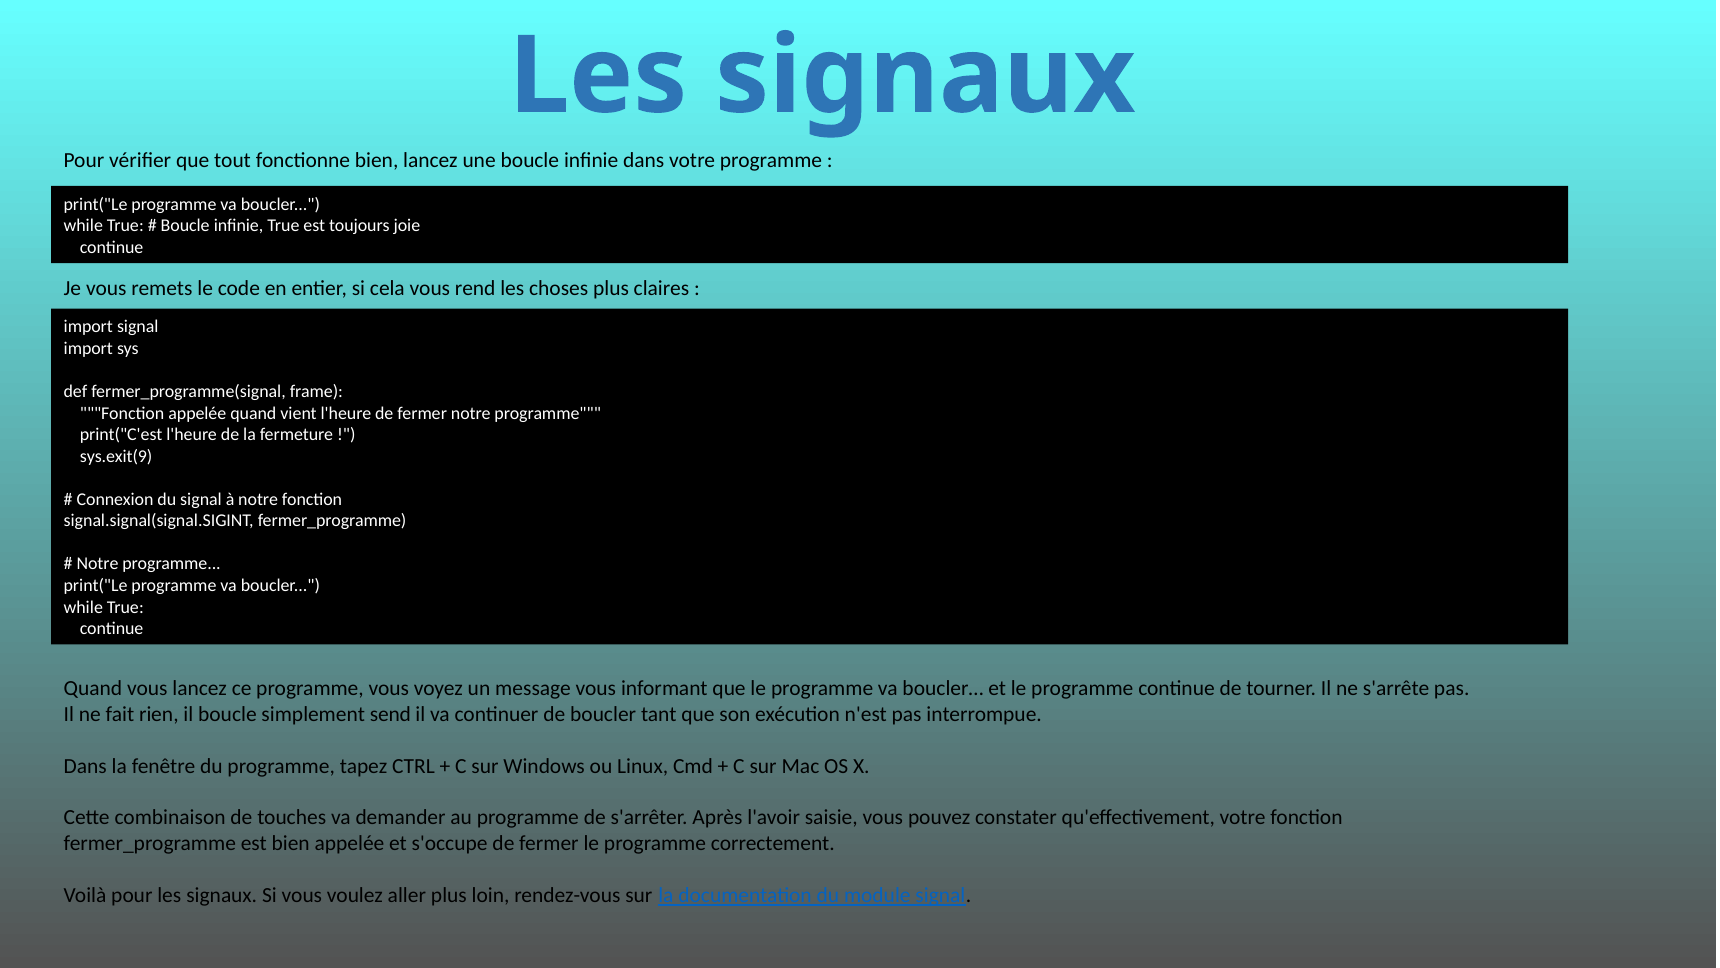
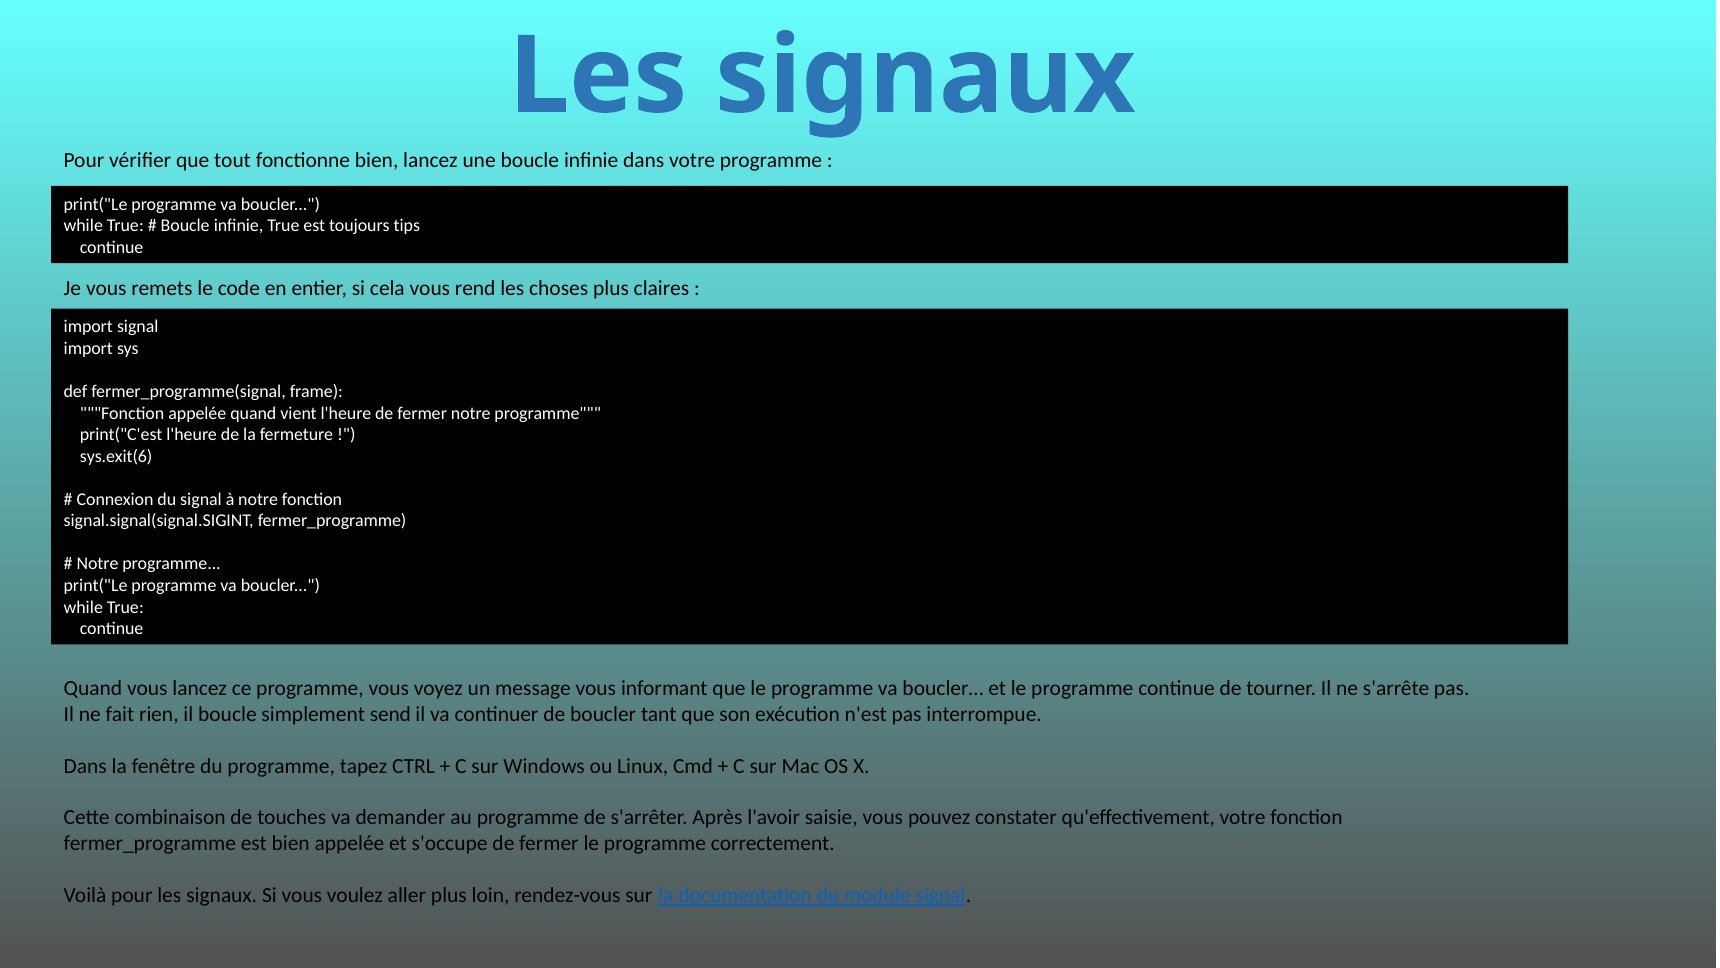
joie: joie -> tips
sys.exit(9: sys.exit(9 -> sys.exit(6
